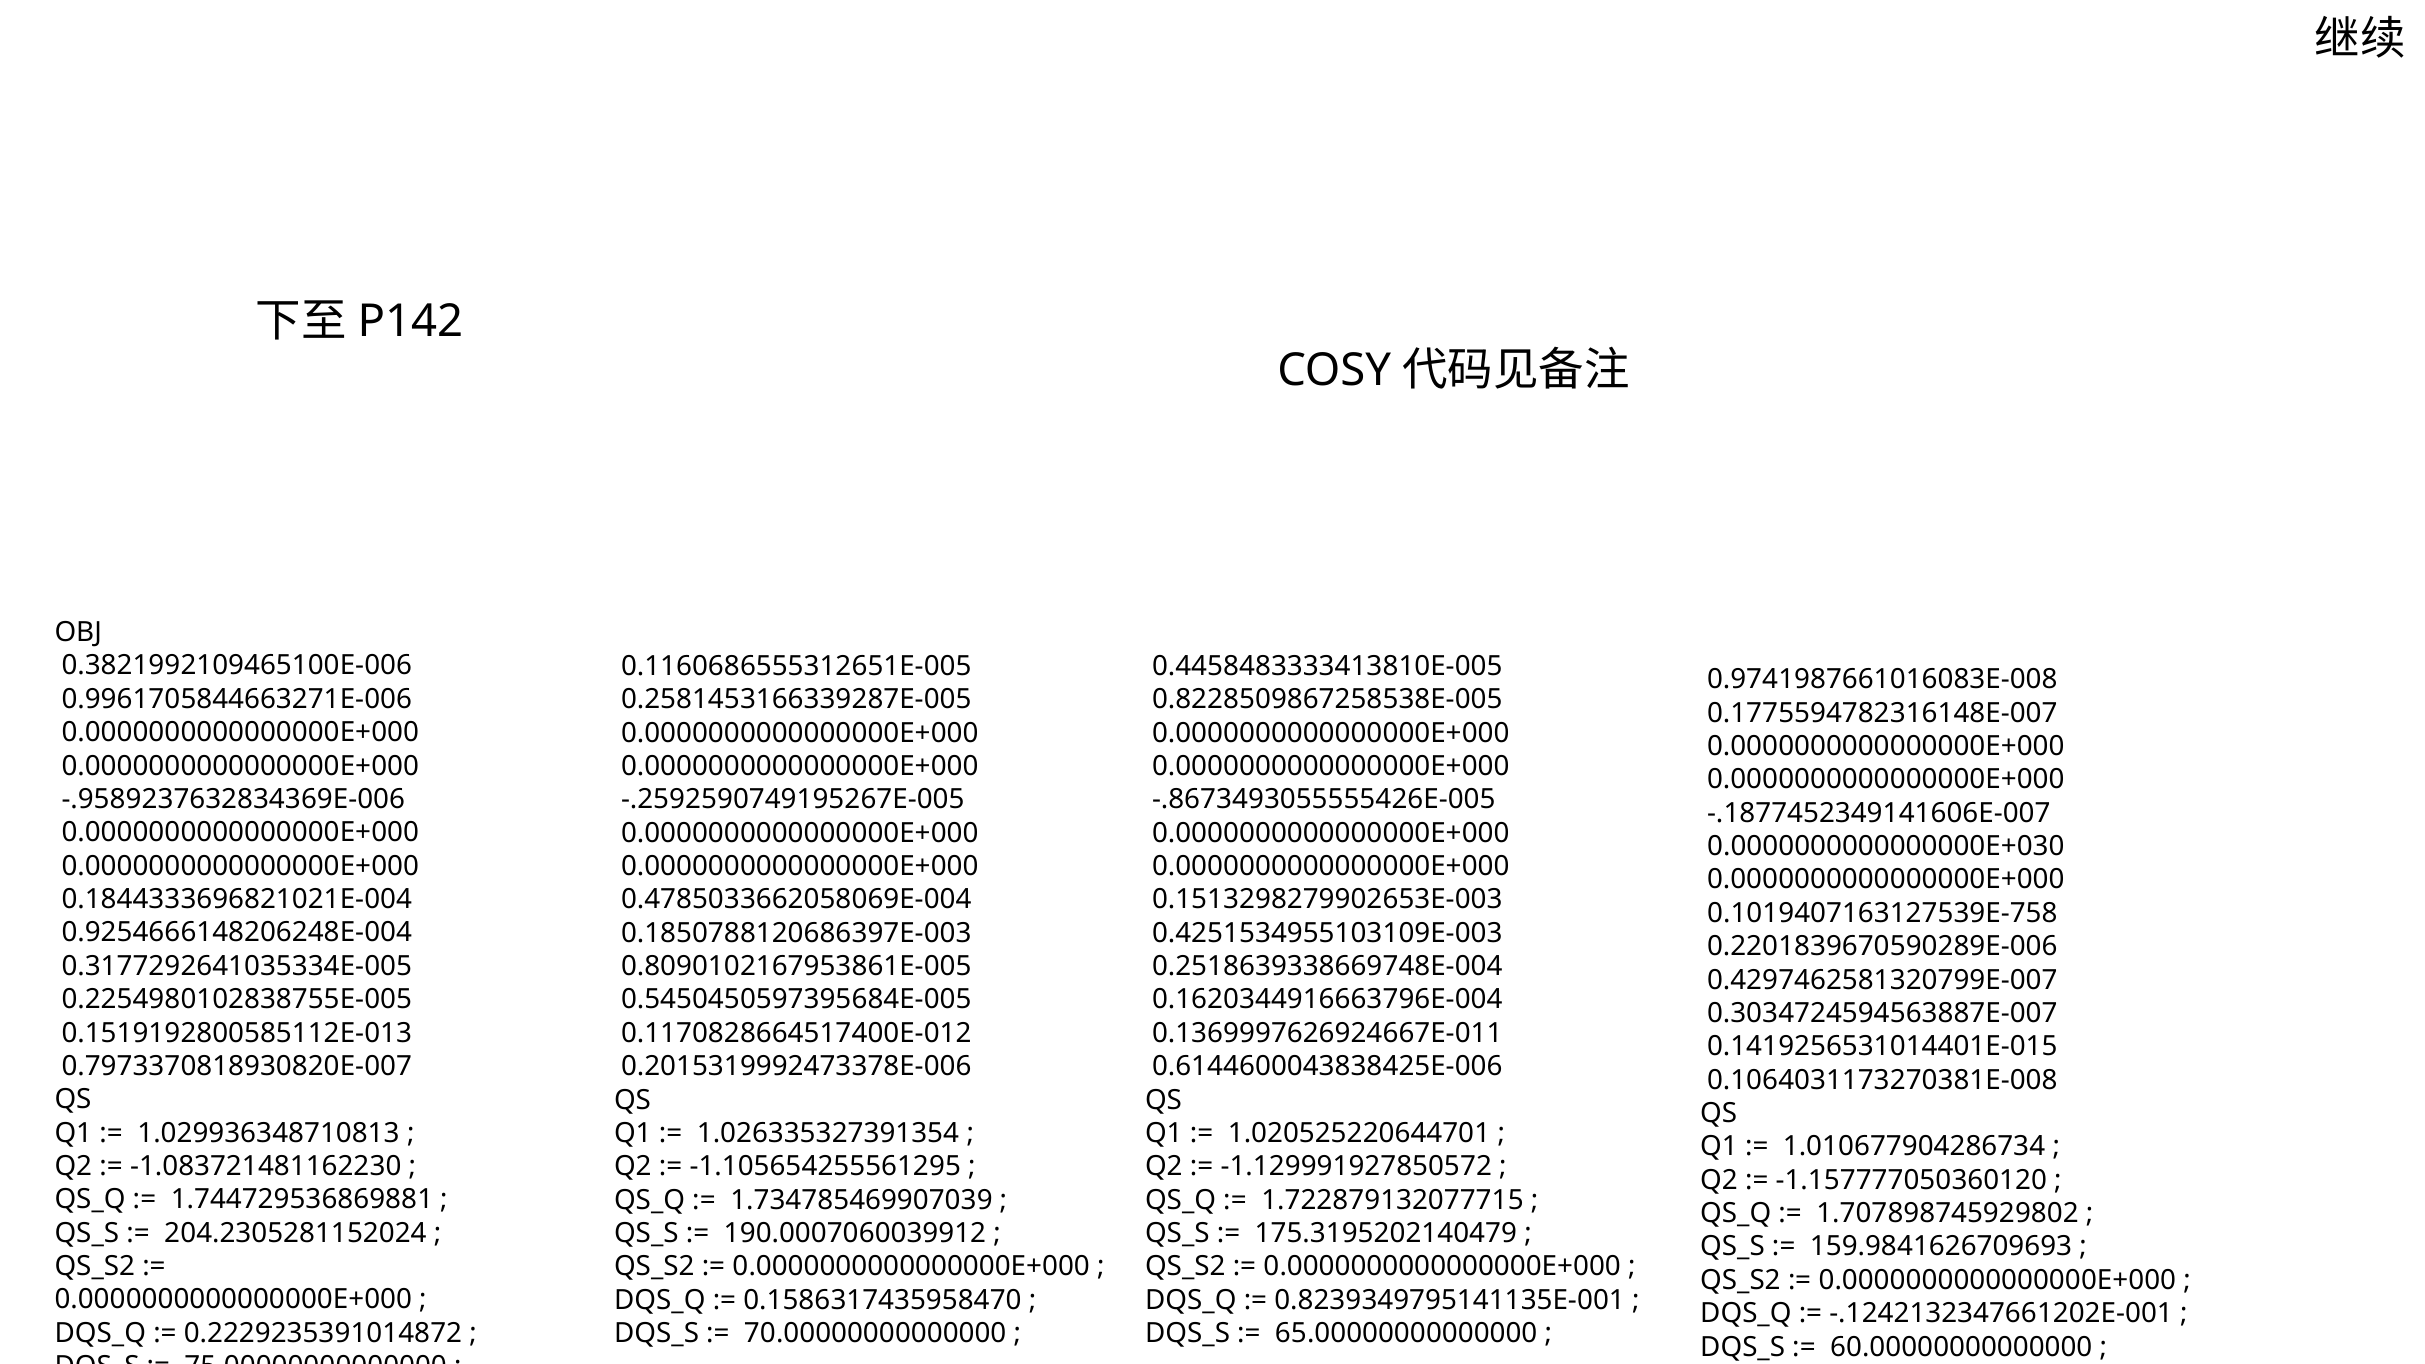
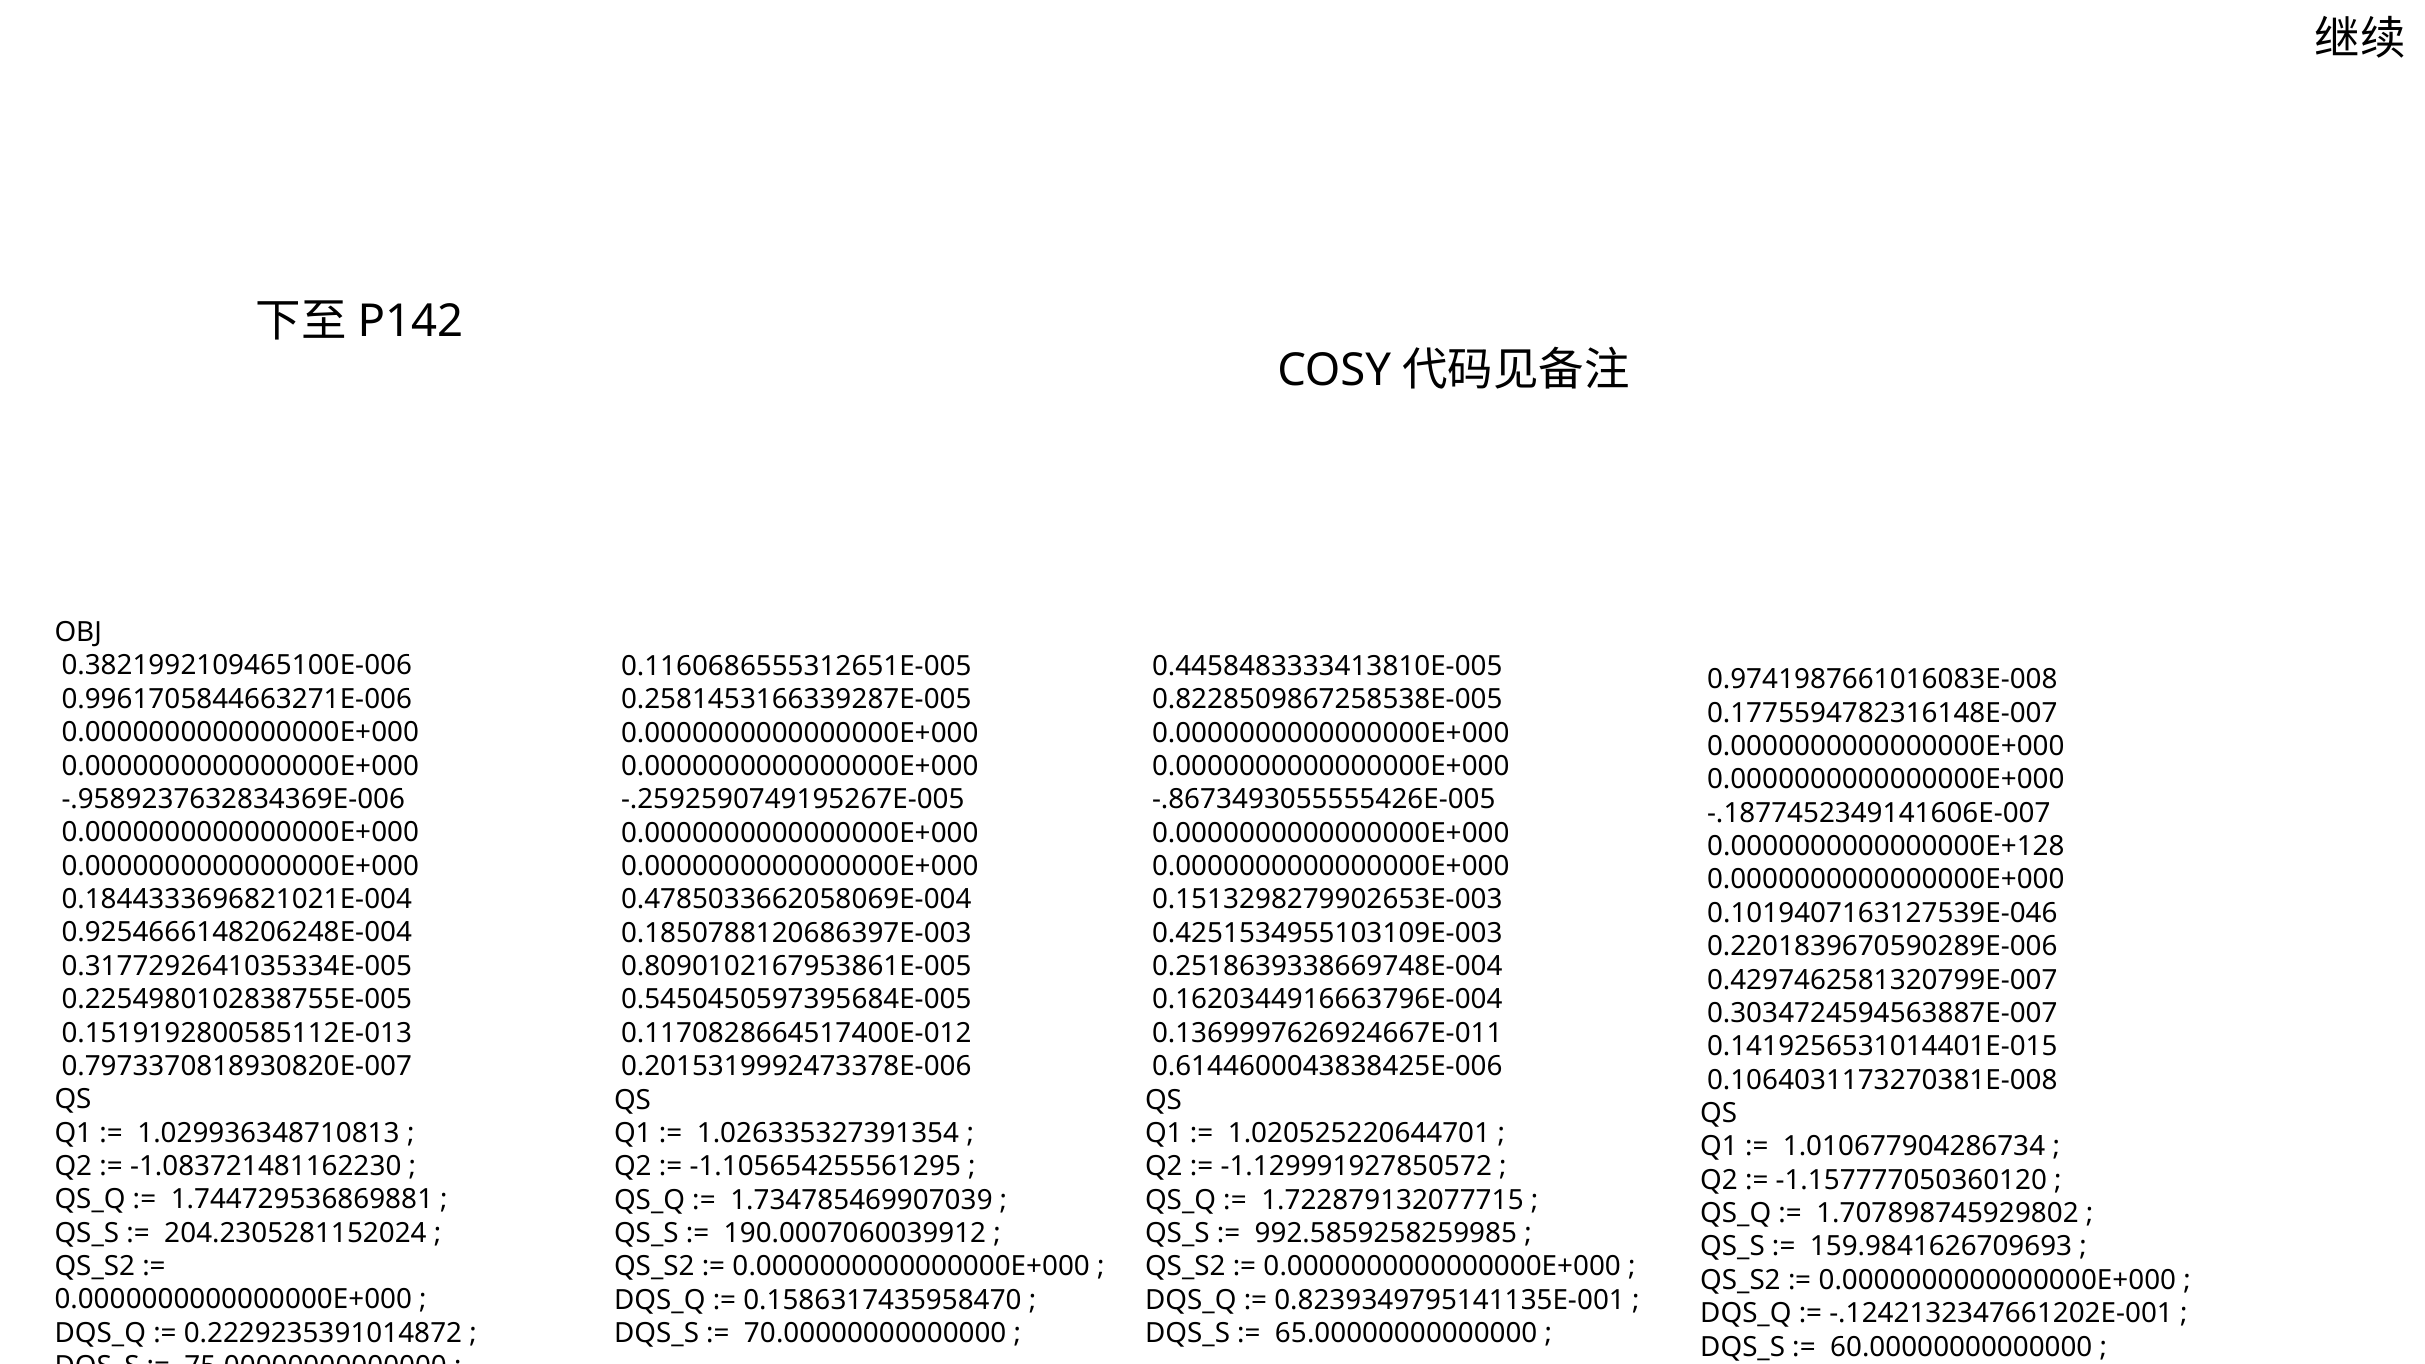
0.0000000000000000E+030: 0.0000000000000000E+030 -> 0.0000000000000000E+128
0.1019407163127539E-758: 0.1019407163127539E-758 -> 0.1019407163127539E-046
175.3195202140479: 175.3195202140479 -> 992.5859258259985
